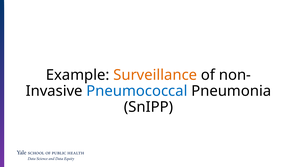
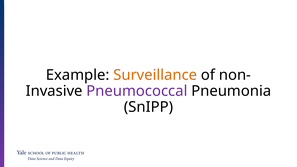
Pneumococcal colour: blue -> purple
